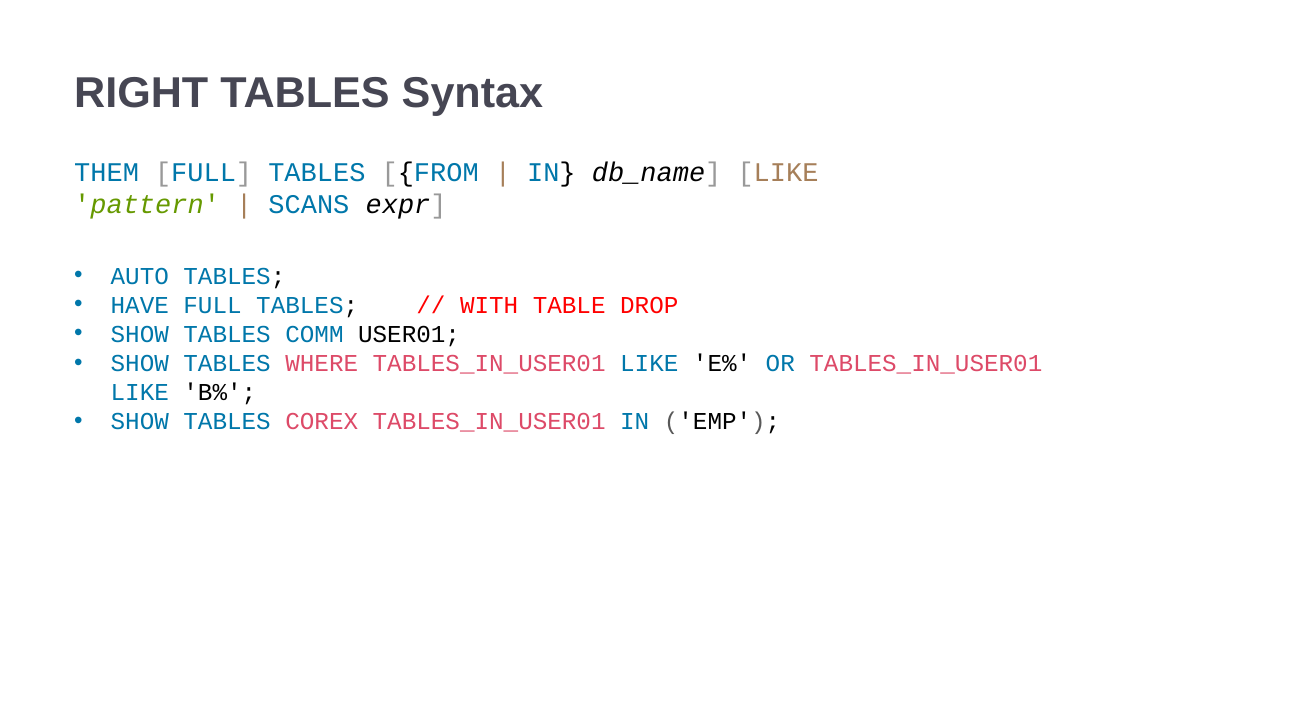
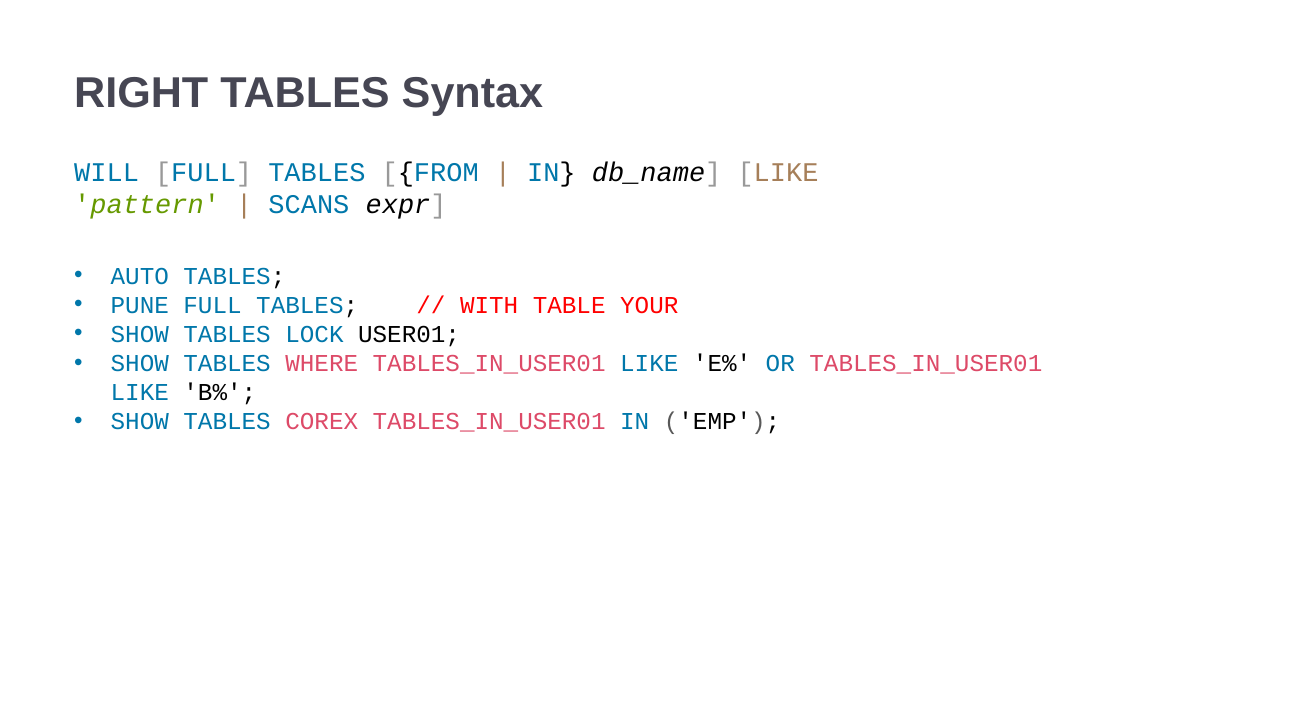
THEM: THEM -> WILL
HAVE: HAVE -> PUNE
DROP: DROP -> YOUR
COMM: COMM -> LOCK
